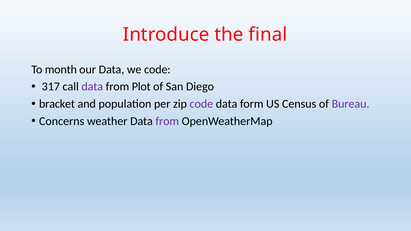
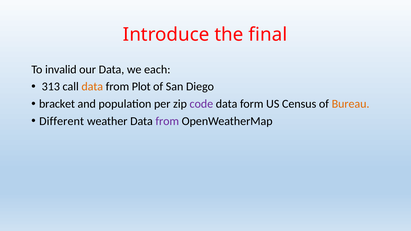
month: month -> invalid
we code: code -> each
317: 317 -> 313
data at (92, 87) colour: purple -> orange
Bureau colour: purple -> orange
Concerns: Concerns -> Different
